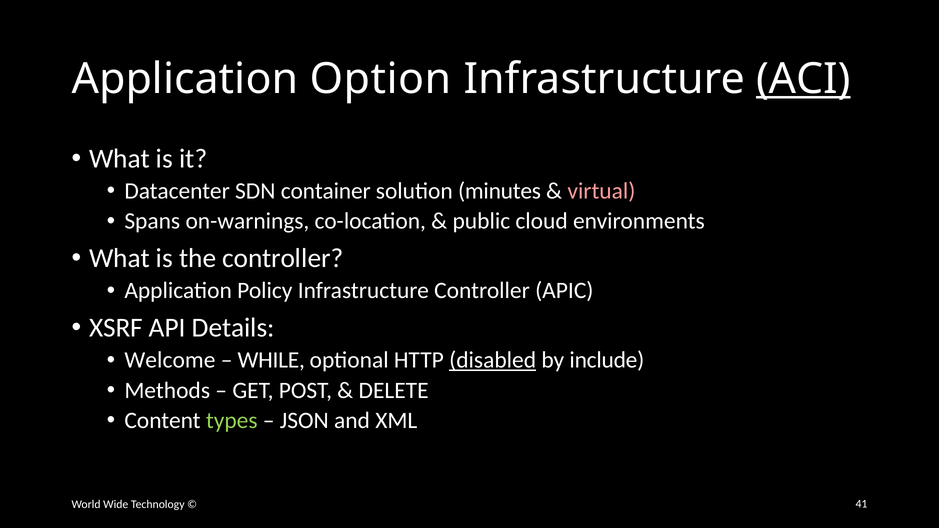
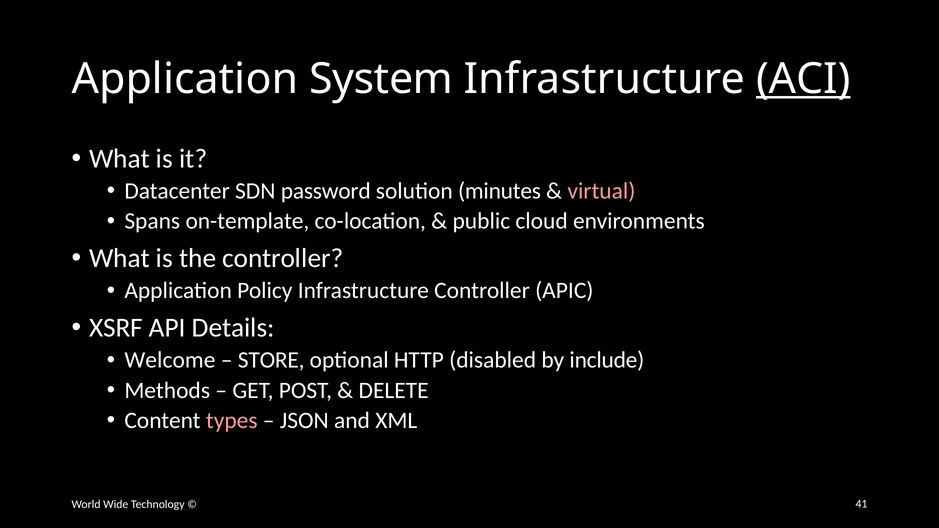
Option: Option -> System
container: container -> password
on-warnings: on-warnings -> on-template
WHILE: WHILE -> STORE
disabled underline: present -> none
types colour: light green -> pink
